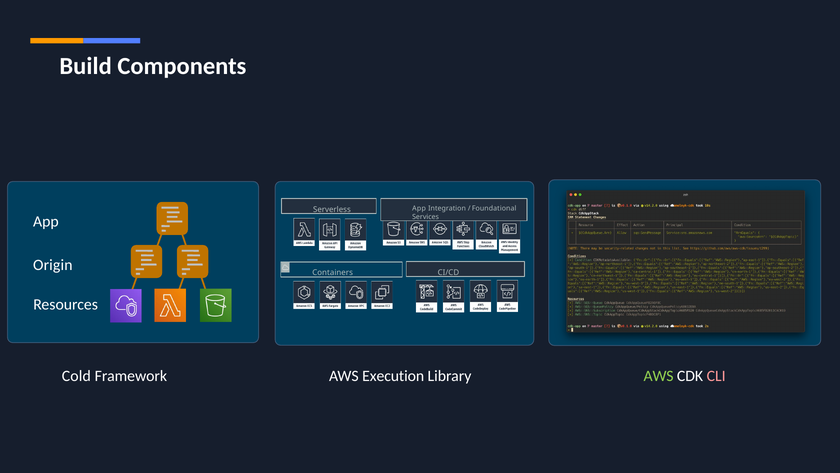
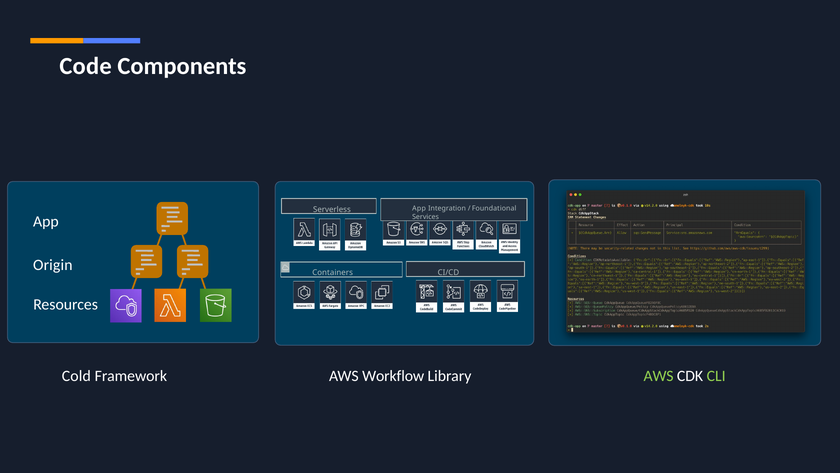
Build: Build -> Code
Execution: Execution -> Workflow
CLI colour: pink -> light green
